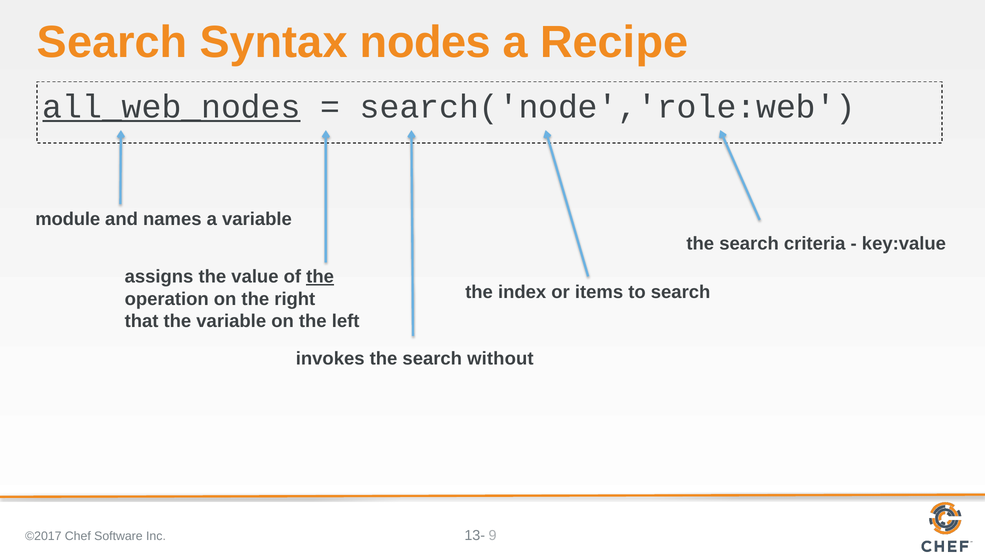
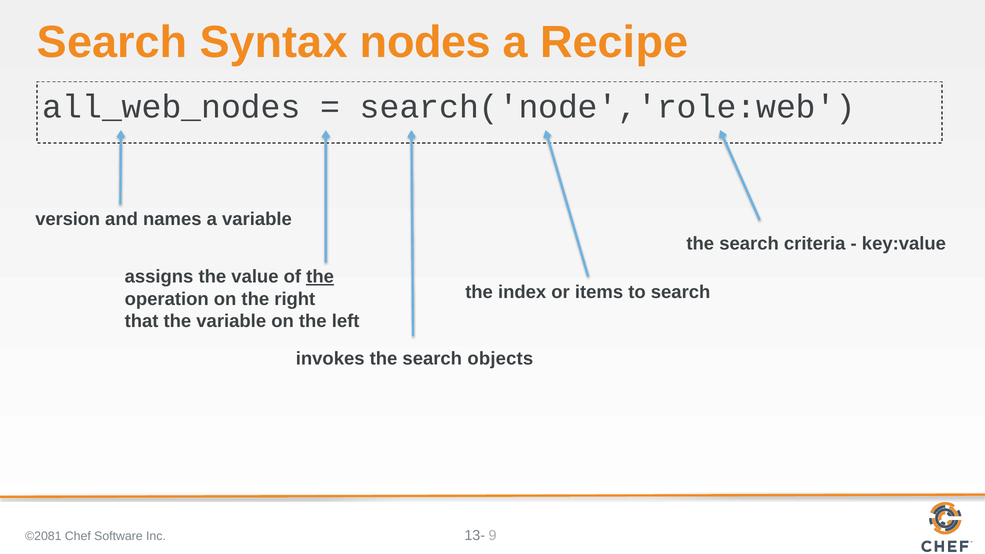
all_web_nodes underline: present -> none
module: module -> version
without: without -> objects
©2017: ©2017 -> ©2081
